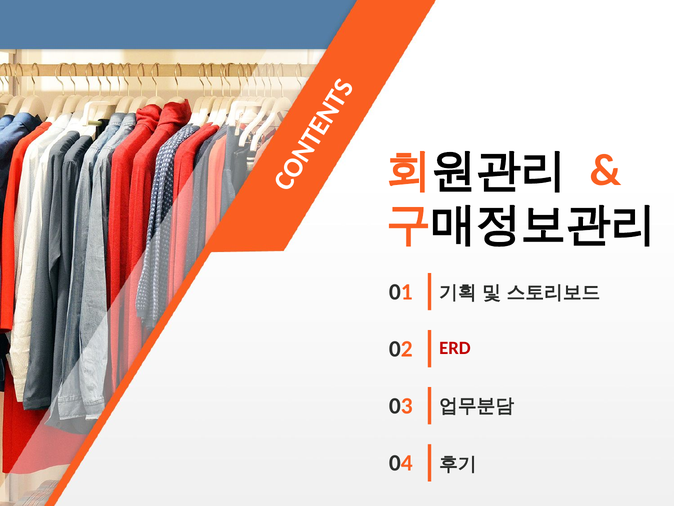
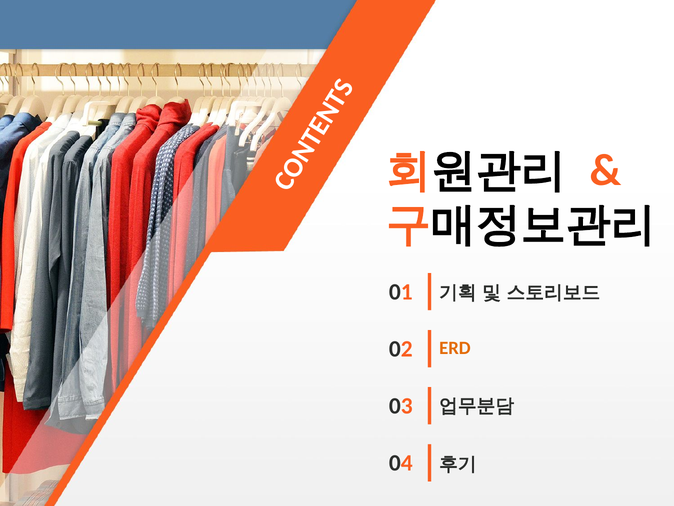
ERD colour: red -> orange
